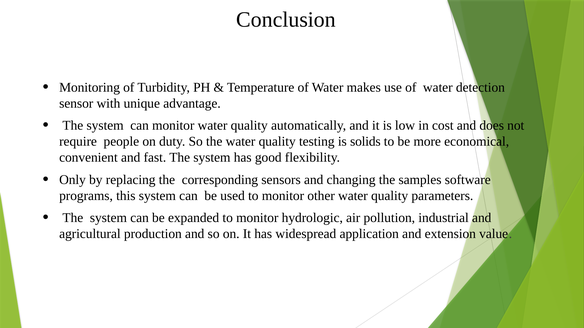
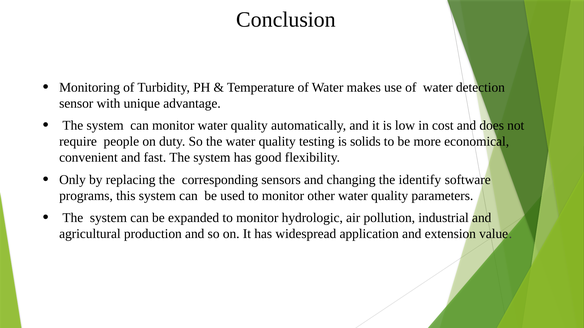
samples: samples -> identify
